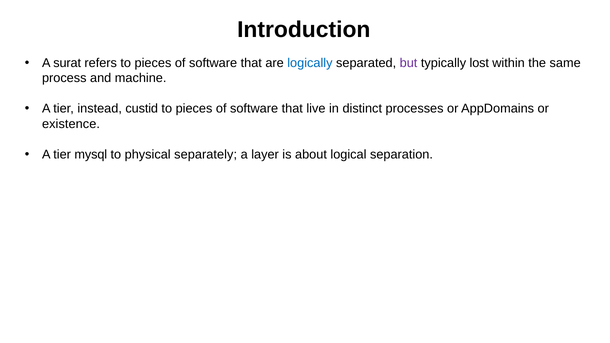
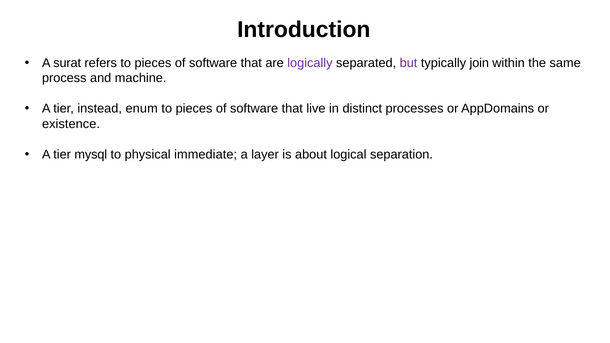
logically colour: blue -> purple
lost: lost -> join
custid: custid -> enum
separately: separately -> immediate
